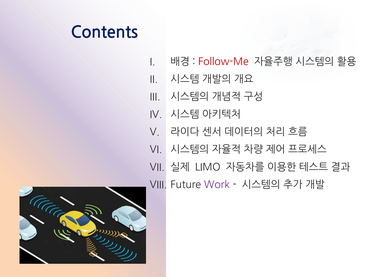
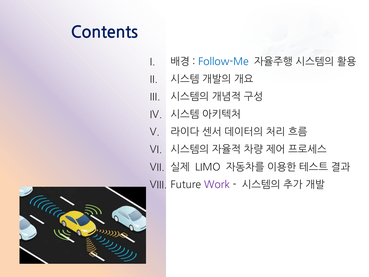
Follow-Me colour: red -> blue
